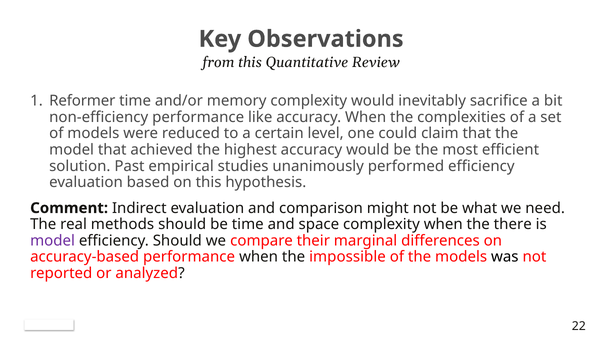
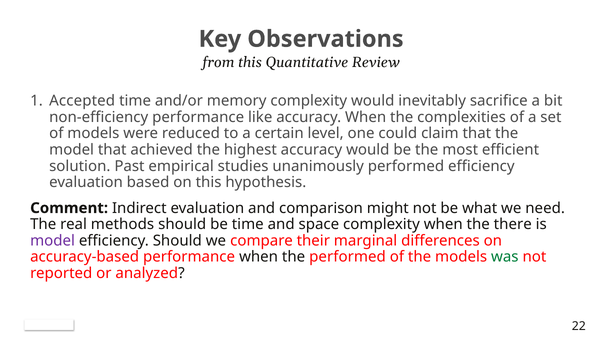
Reformer: Reformer -> Accepted
the impossible: impossible -> performed
was colour: black -> green
